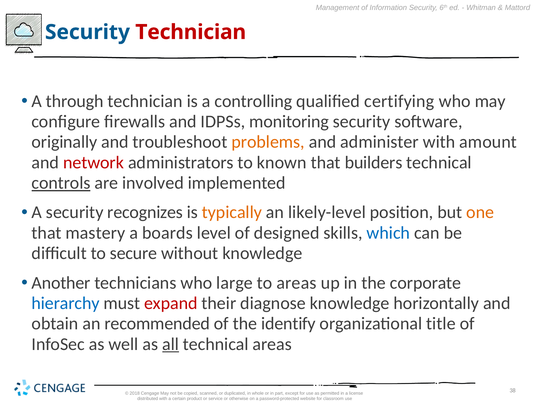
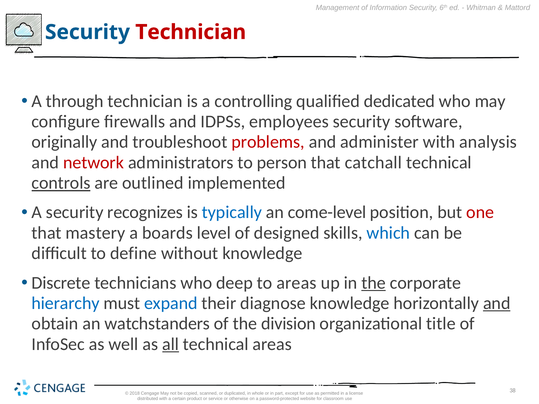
certifying: certifying -> dedicated
monitoring: monitoring -> employees
problems colour: orange -> red
amount: amount -> analysis
known: known -> person
builders: builders -> catchall
involved: involved -> outlined
typically colour: orange -> blue
likely-level: likely-level -> come-level
one colour: orange -> red
secure: secure -> define
Another: Another -> Discrete
large: large -> deep
the at (374, 283) underline: none -> present
expand colour: red -> blue
and at (497, 303) underline: none -> present
recommended: recommended -> watchstanders
identify: identify -> division
